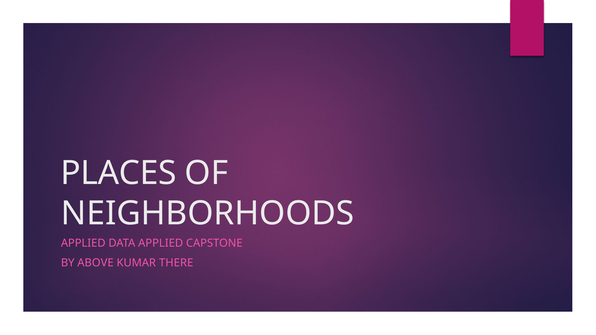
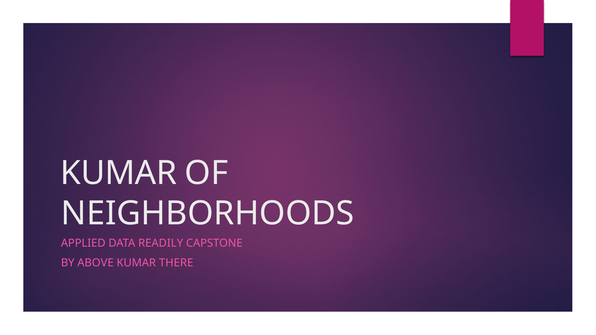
PLACES at (119, 173): PLACES -> KUMAR
DATA APPLIED: APPLIED -> READILY
